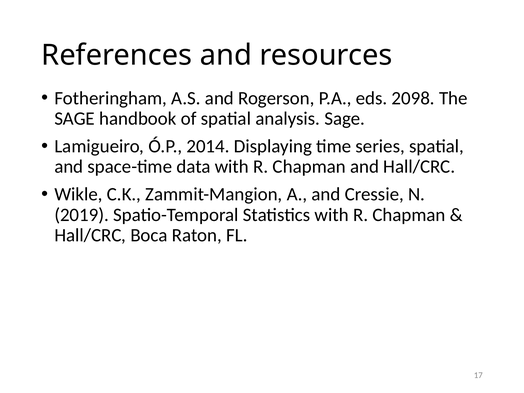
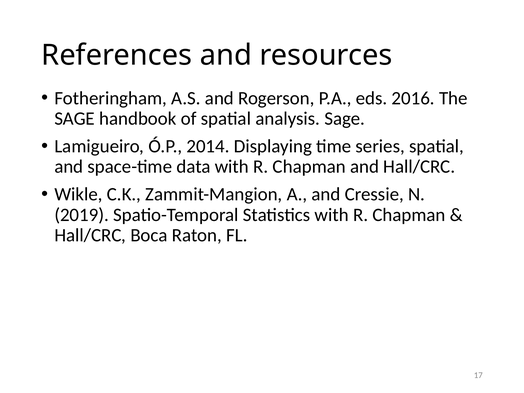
2098: 2098 -> 2016
